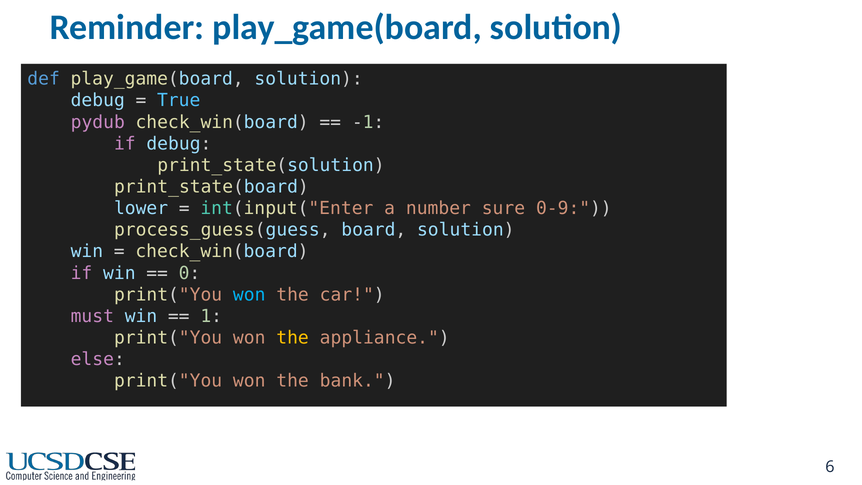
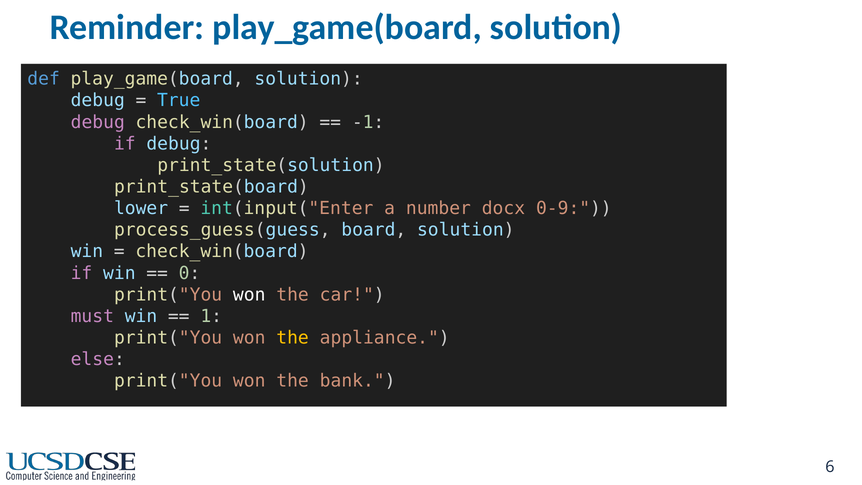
pydub at (98, 122): pydub -> debug
sure: sure -> docx
won at (249, 295) colour: light blue -> white
